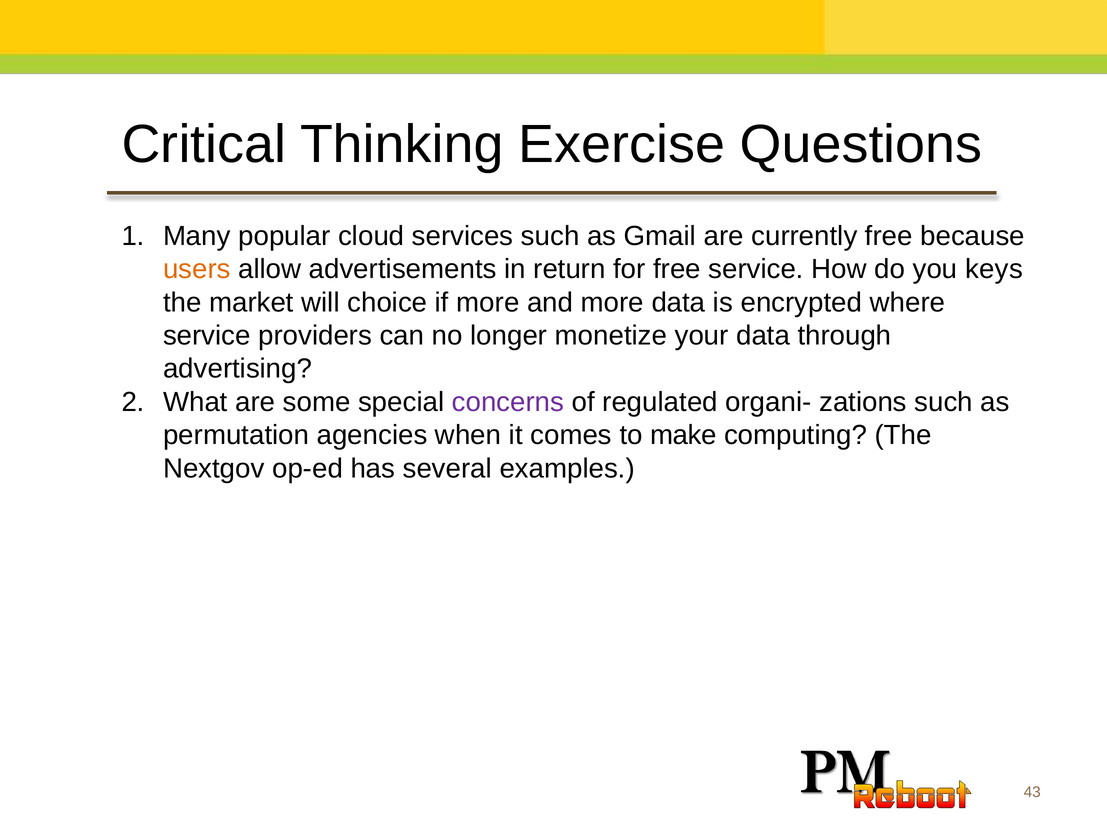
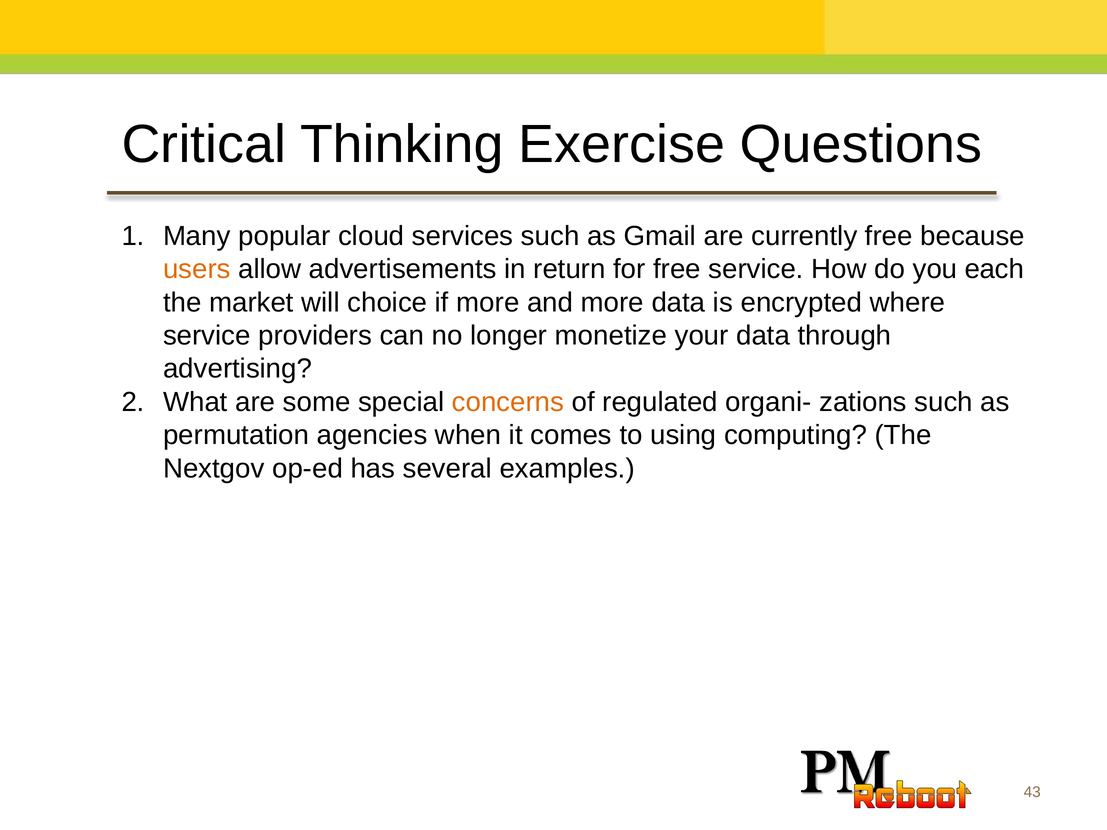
keys: keys -> each
concerns colour: purple -> orange
make: make -> using
